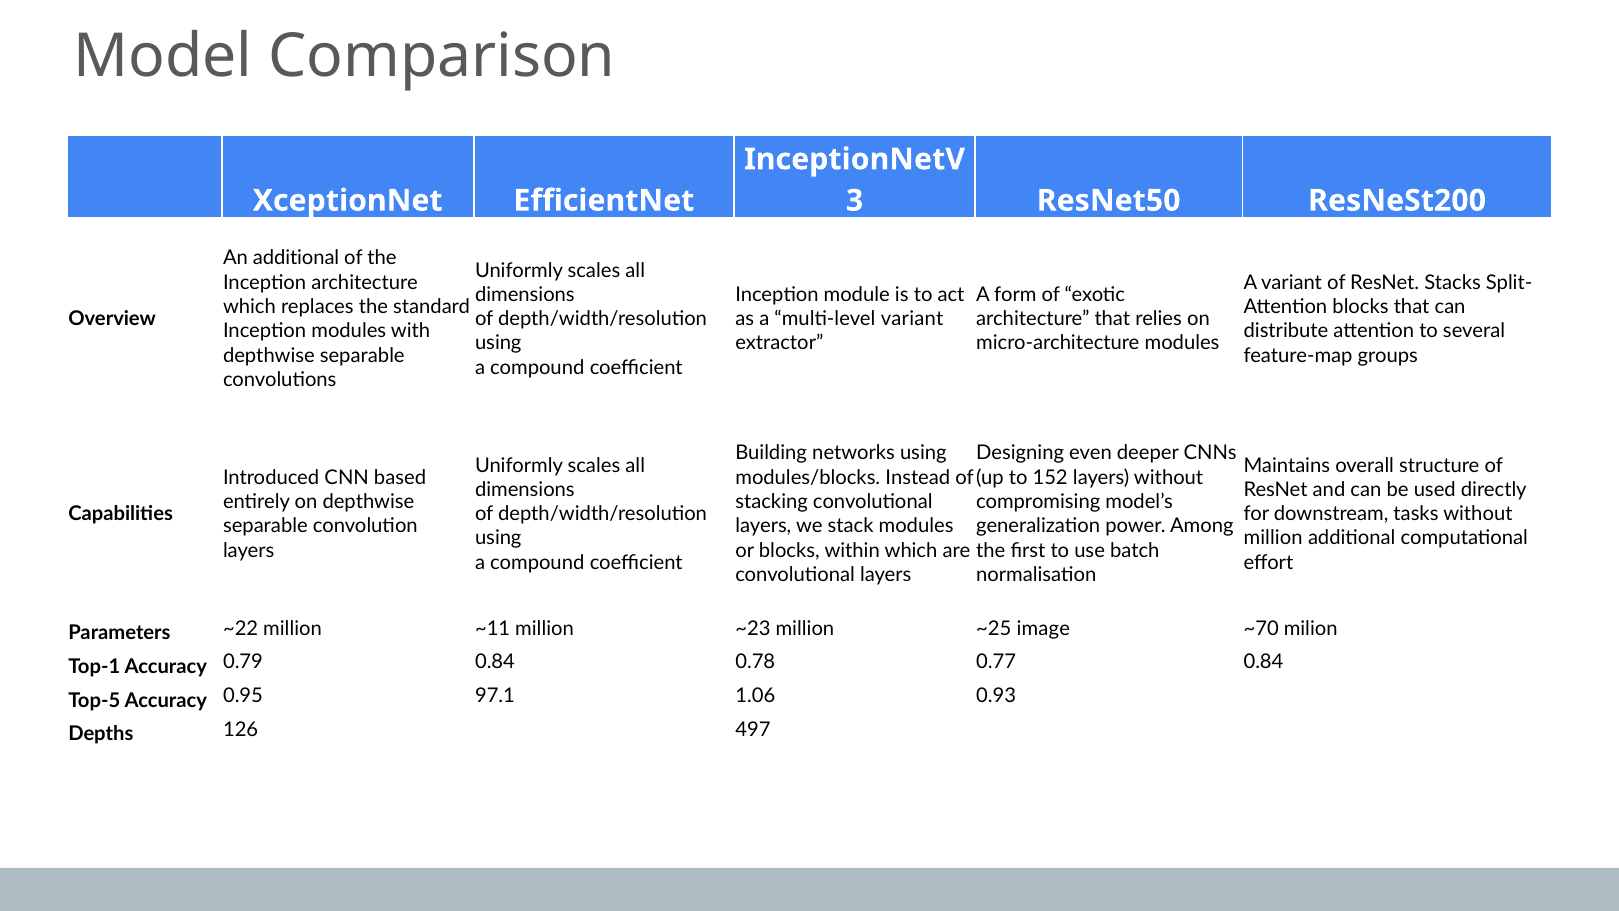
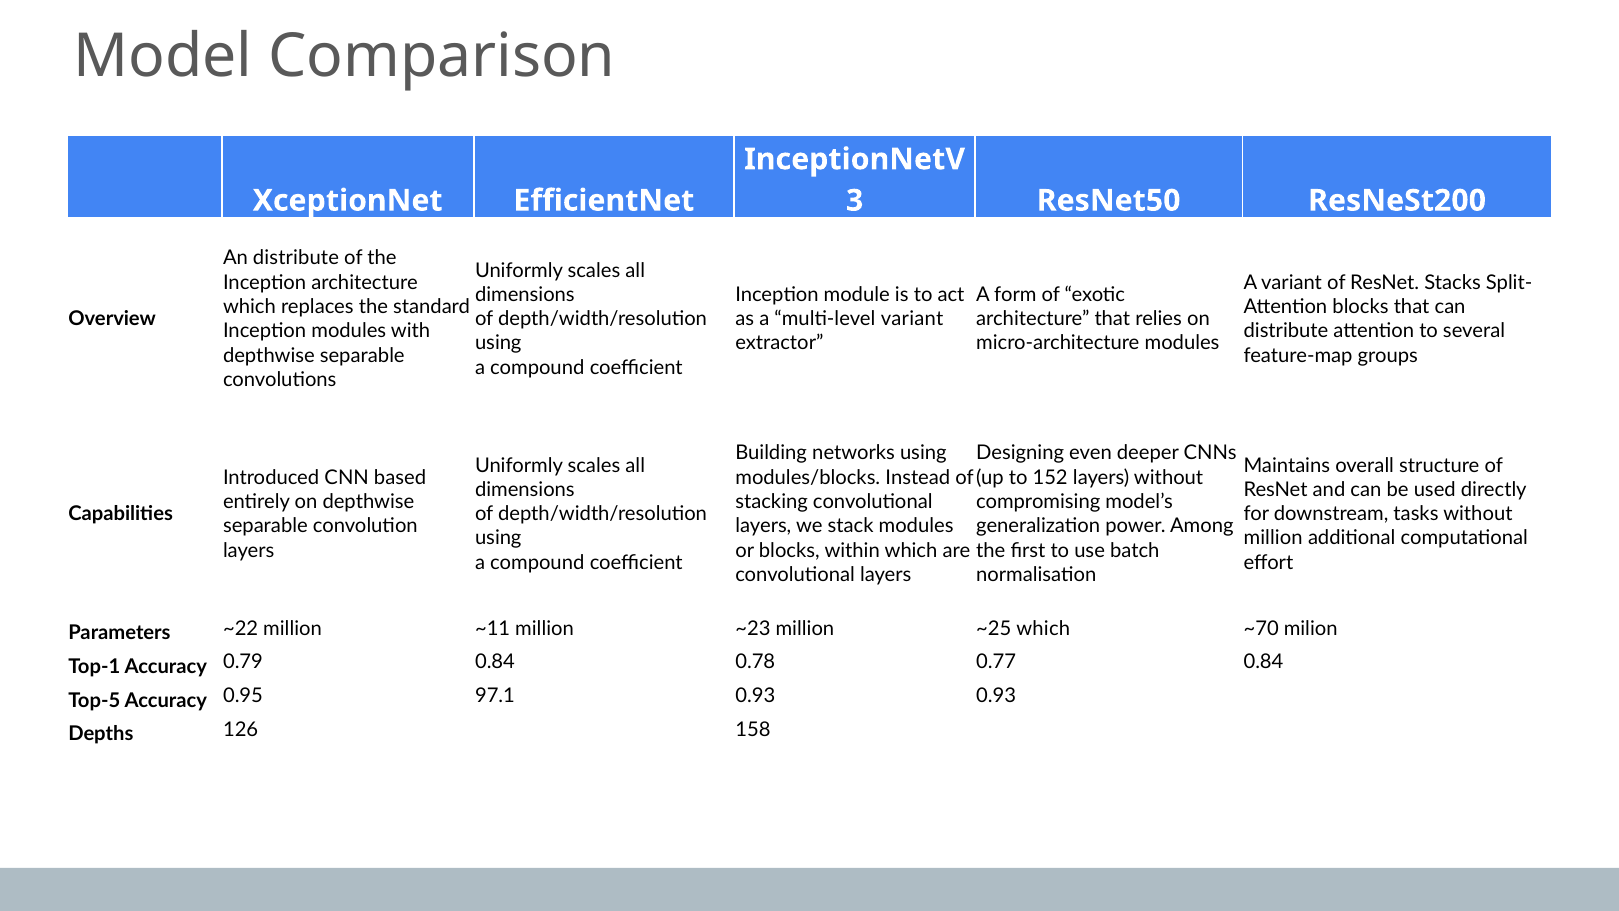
An additional: additional -> distribute
~25 image: image -> which
97.1 1.06: 1.06 -> 0.93
497: 497 -> 158
